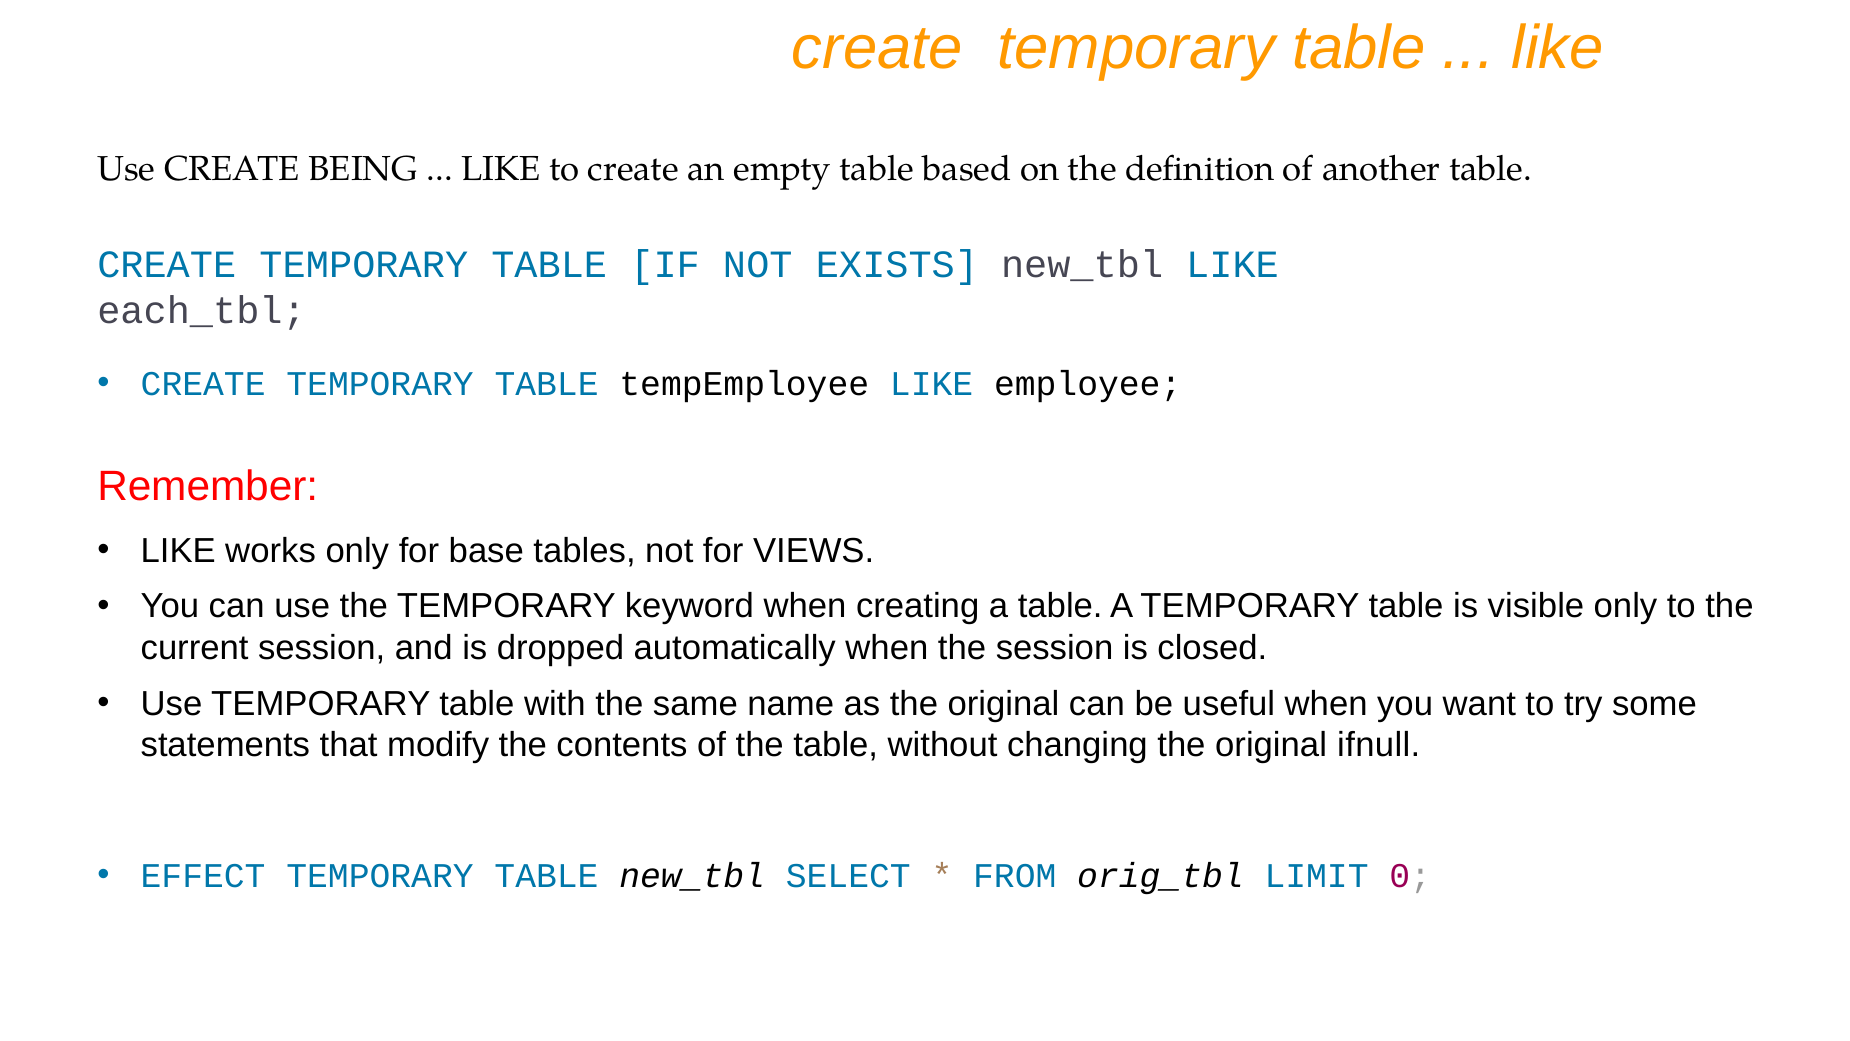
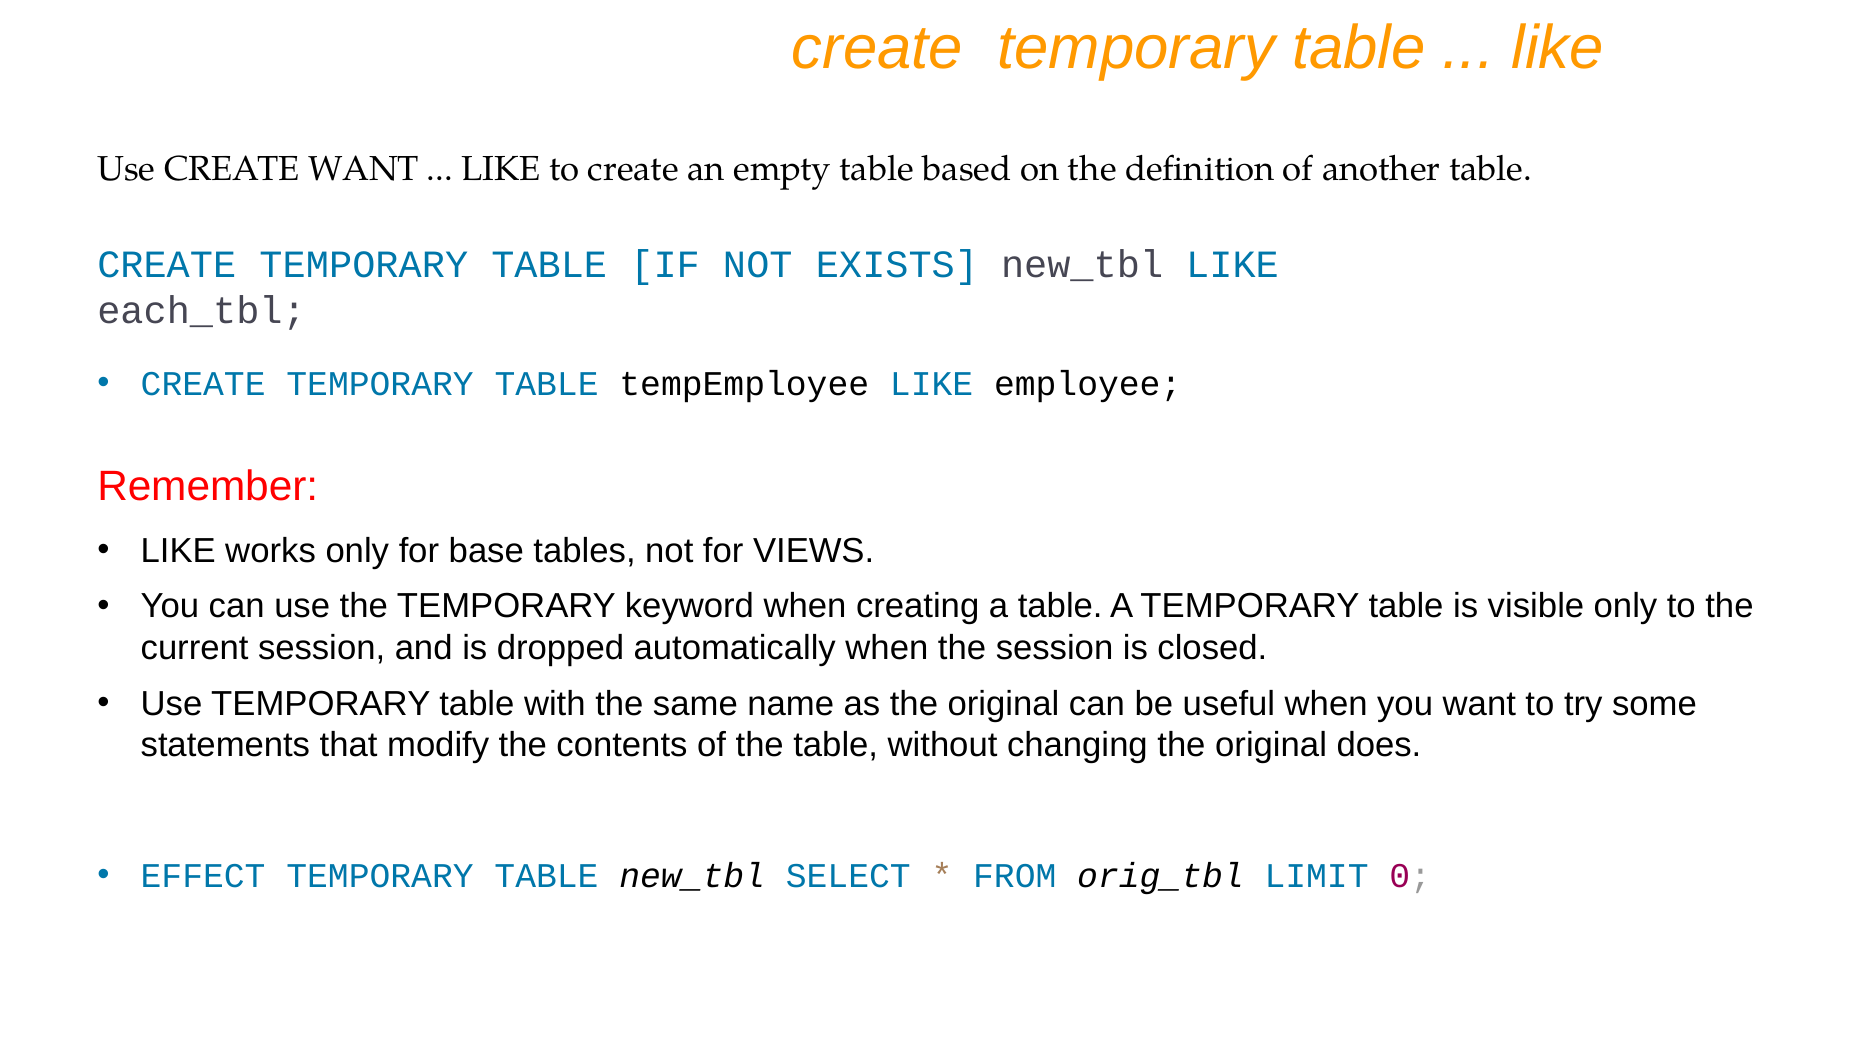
CREATE BEING: BEING -> WANT
ifnull: ifnull -> does
